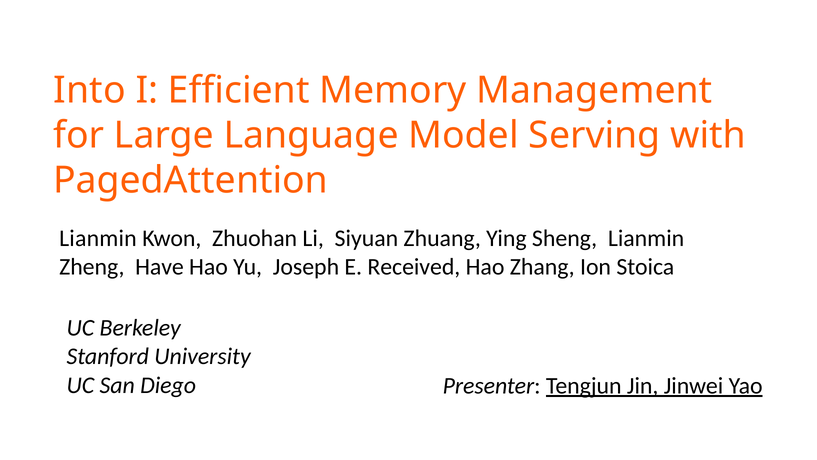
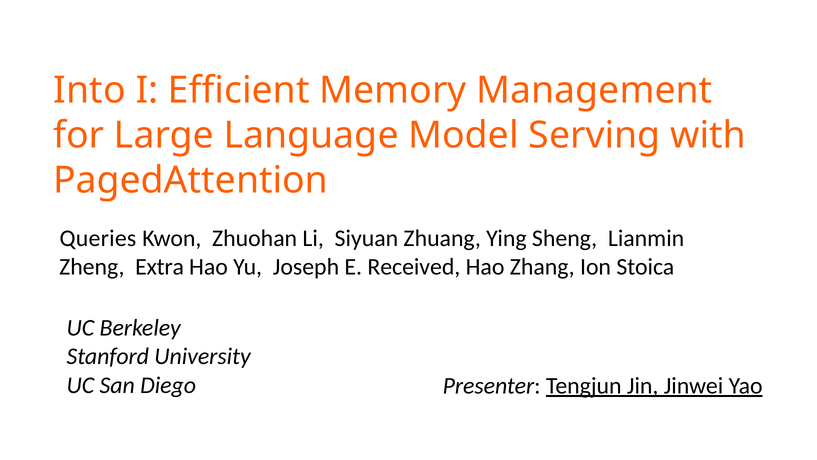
Lianmin at (98, 238): Lianmin -> Queries
Have: Have -> Extra
